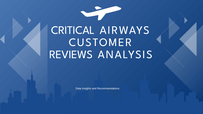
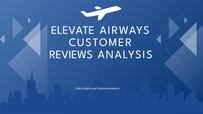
CRITICAL: CRITICAL -> ELEVATE
